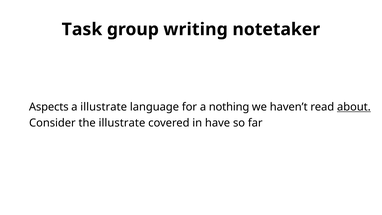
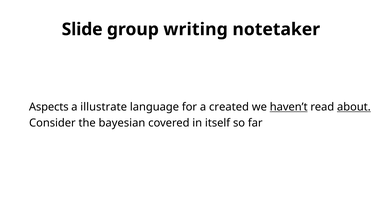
Task: Task -> Slide
nothing: nothing -> created
haven’t underline: none -> present
the illustrate: illustrate -> bayesian
have: have -> itself
